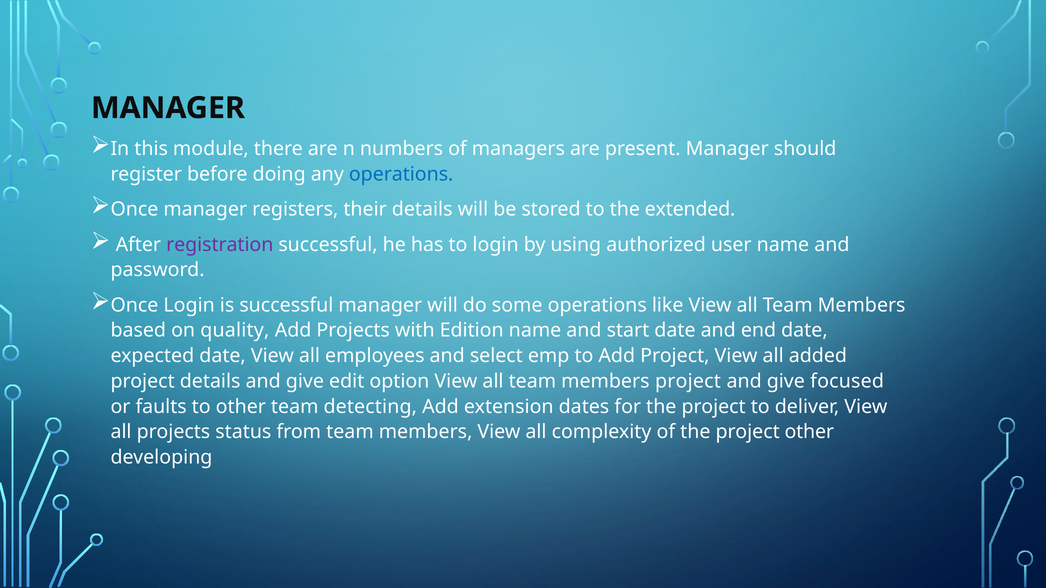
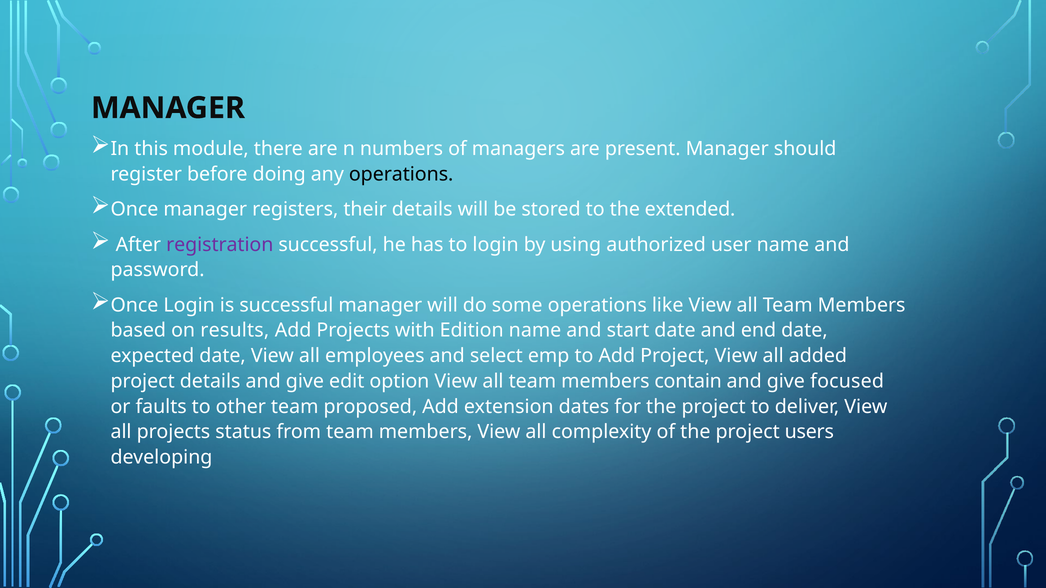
operations at (401, 174) colour: blue -> black
quality: quality -> results
members project: project -> contain
detecting: detecting -> proposed
project other: other -> users
